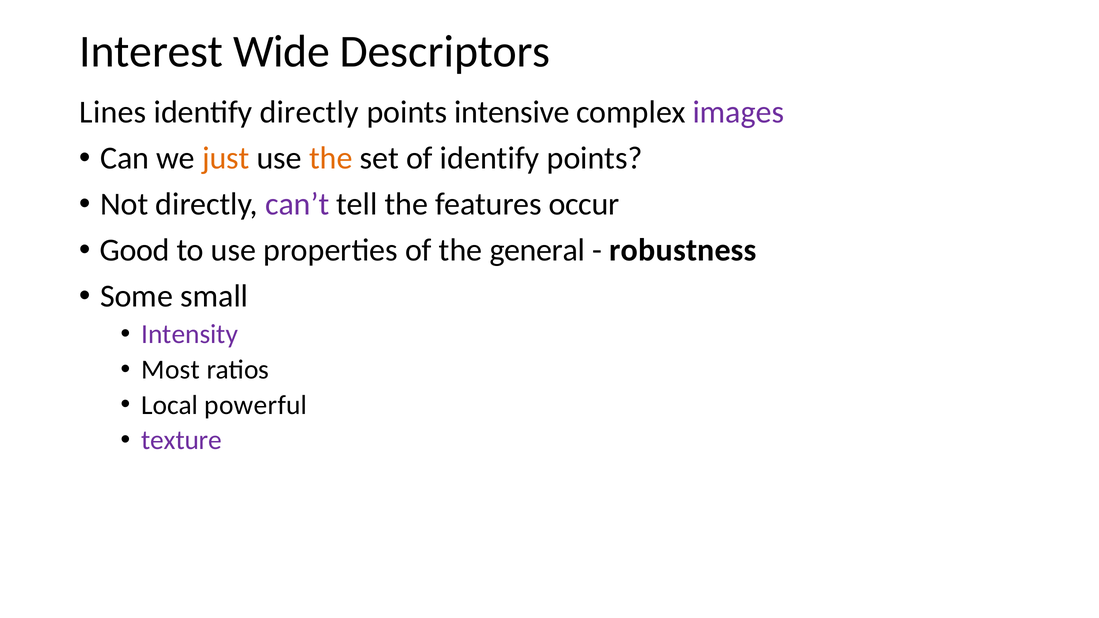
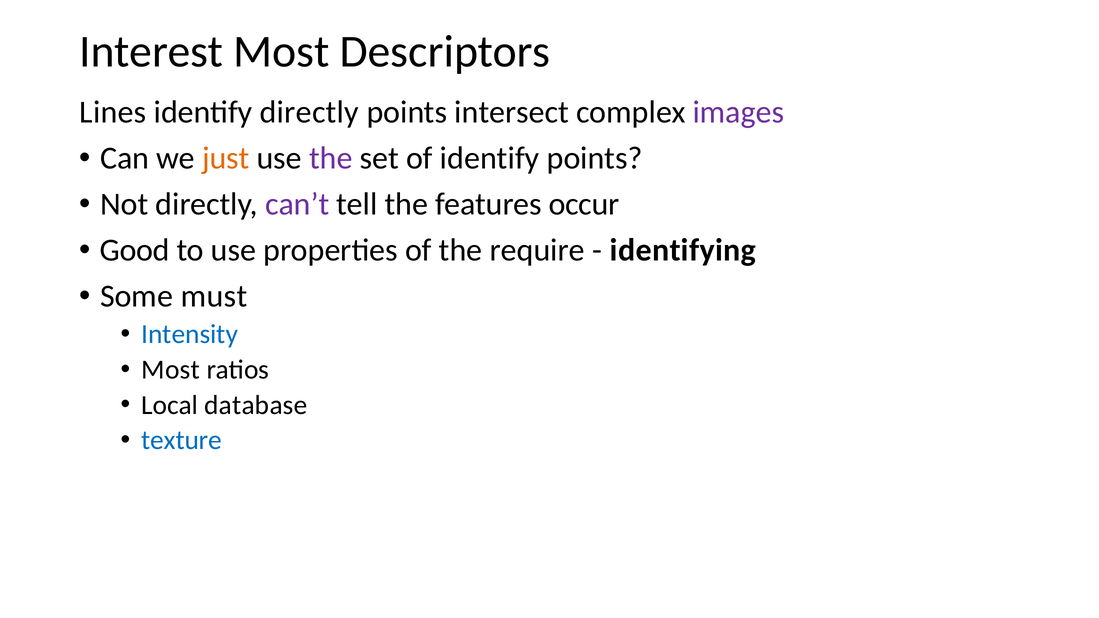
Interest Wide: Wide -> Most
intensive: intensive -> intersect
the at (331, 158) colour: orange -> purple
general: general -> require
robustness: robustness -> identifying
small: small -> must
Intensity colour: purple -> blue
powerful: powerful -> database
texture colour: purple -> blue
